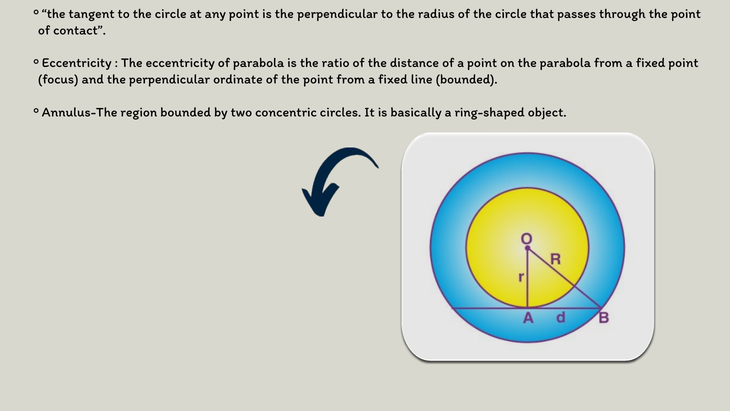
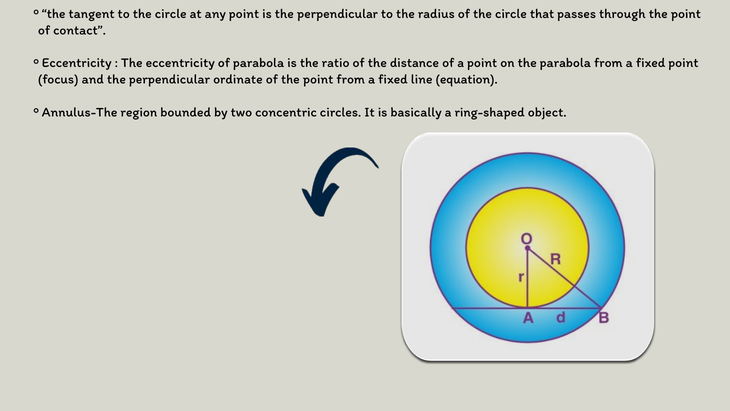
line bounded: bounded -> equation
